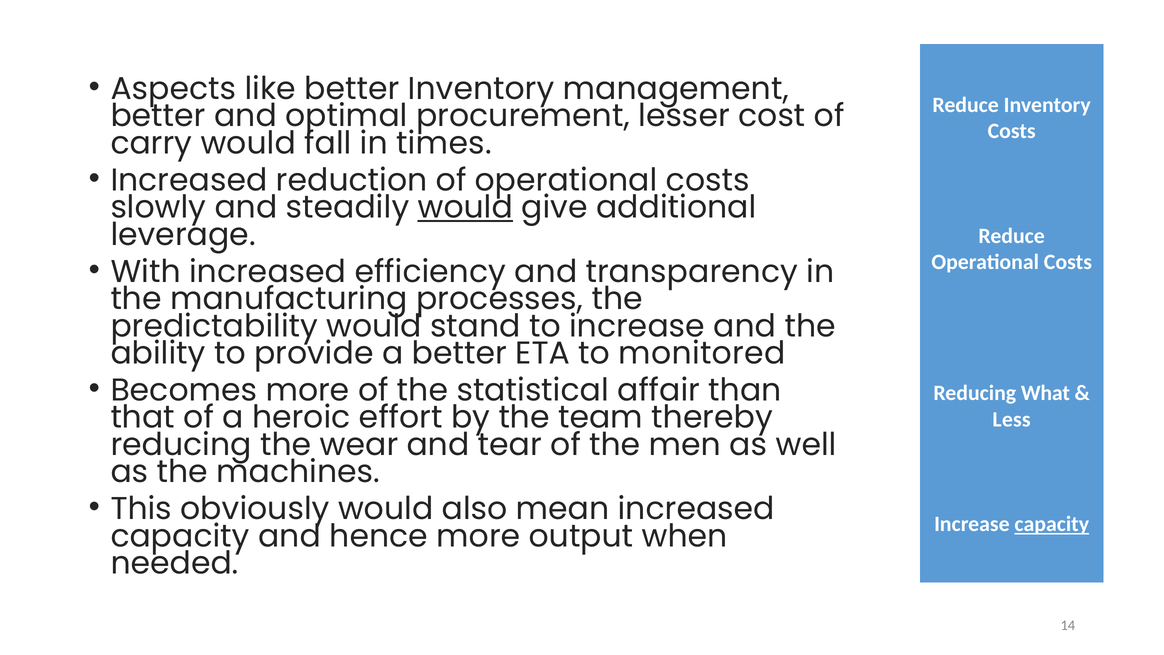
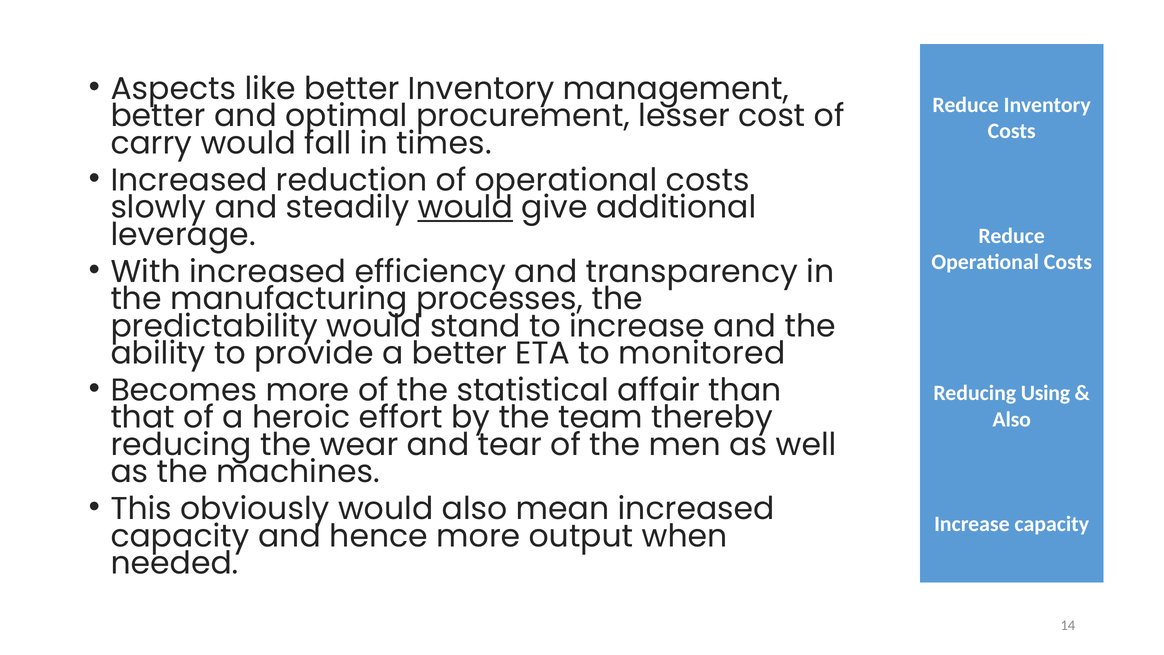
What: What -> Using
Less at (1012, 419): Less -> Also
capacity at (1052, 524) underline: present -> none
